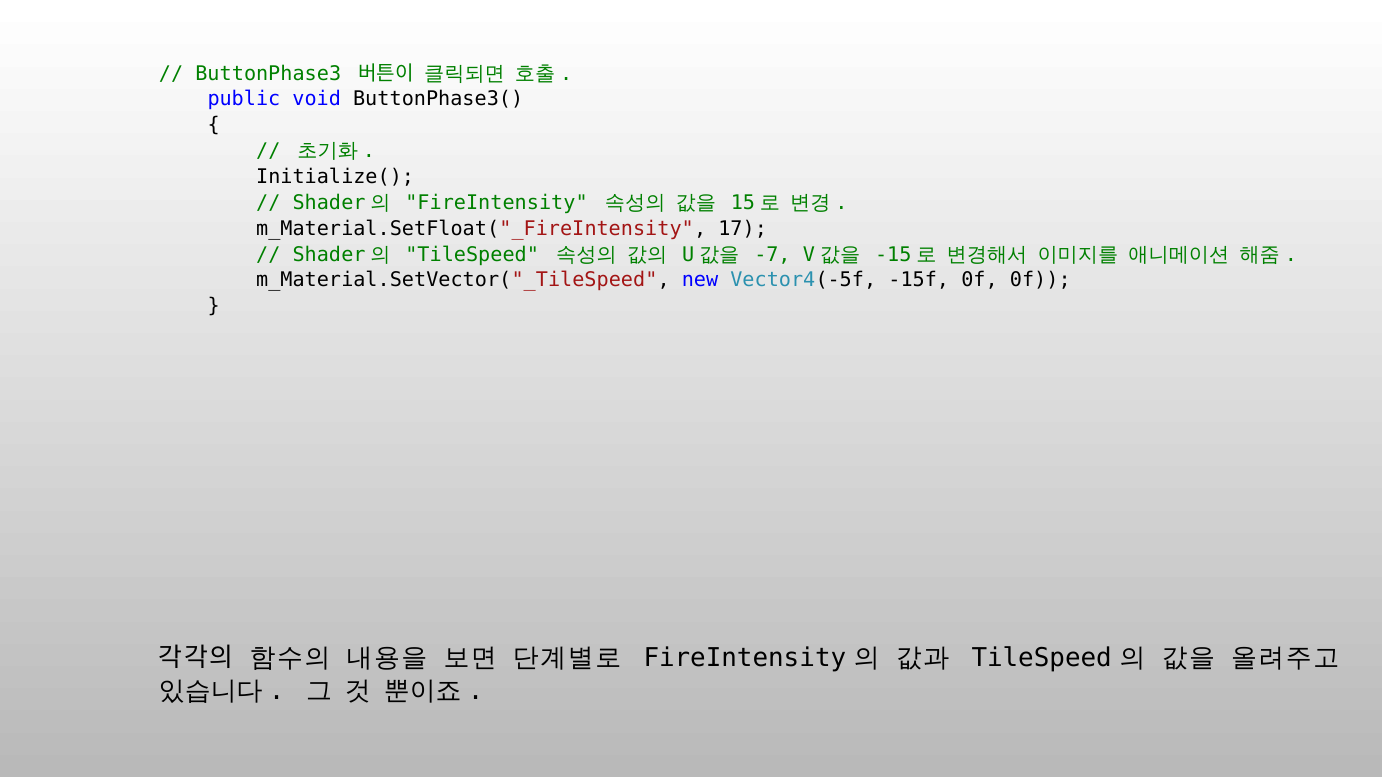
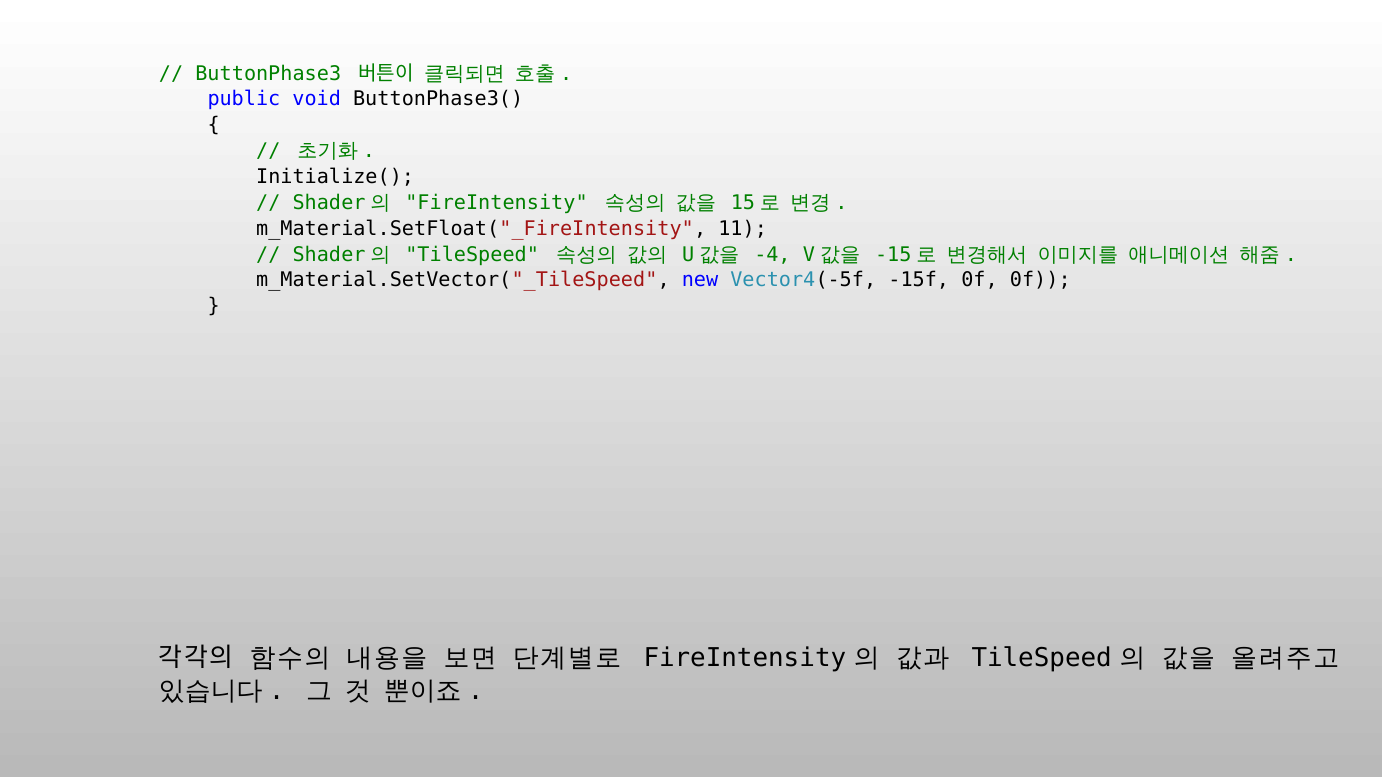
17: 17 -> 11
-7: -7 -> -4
